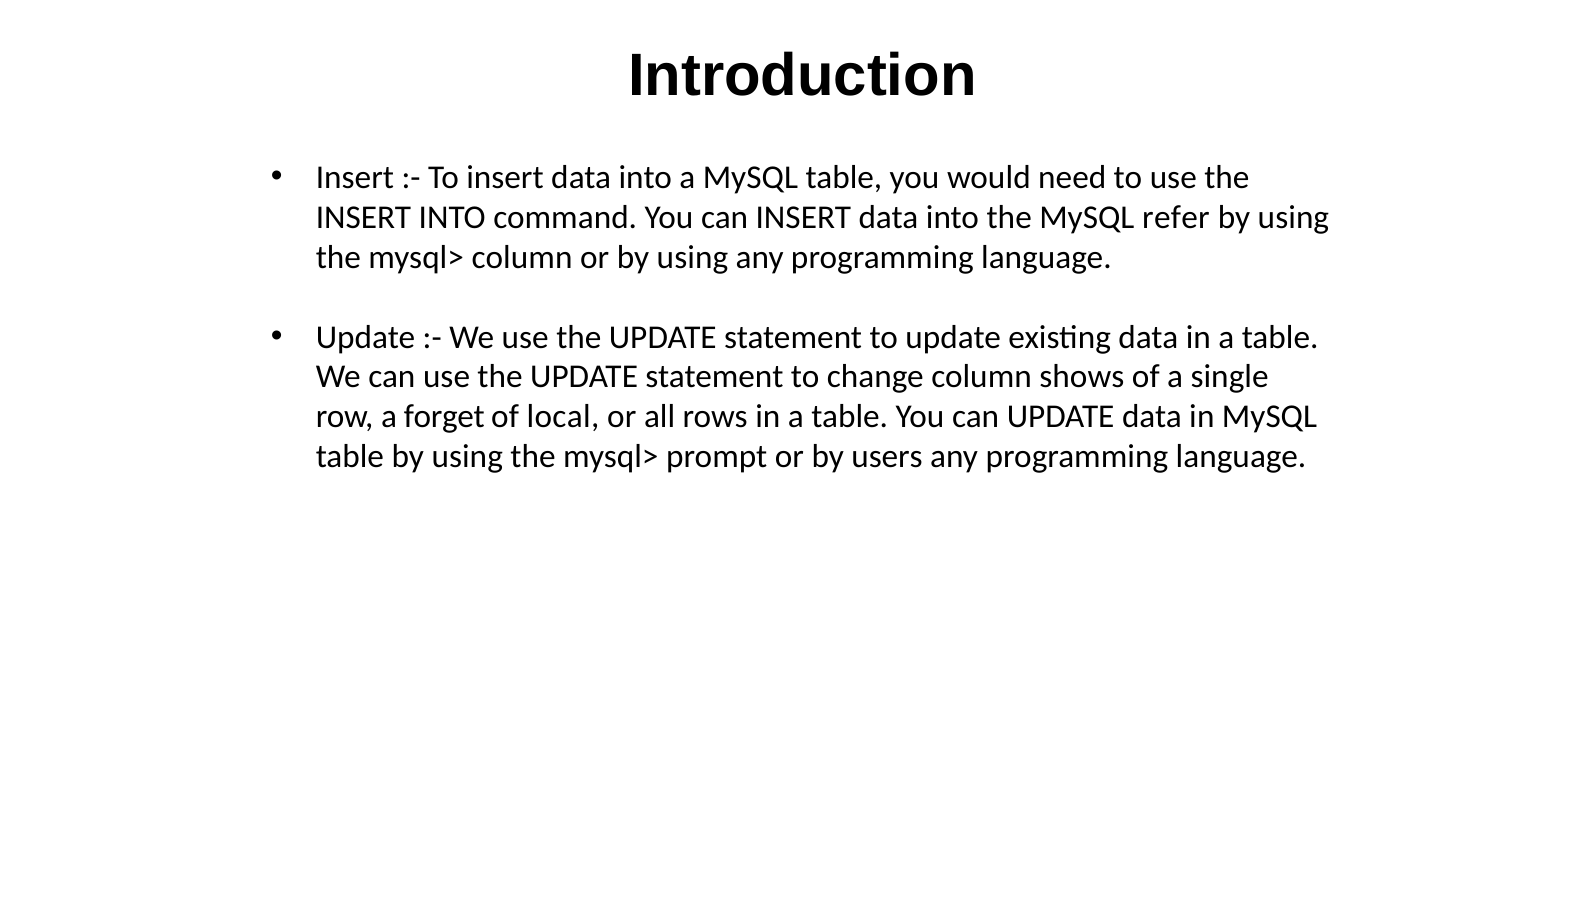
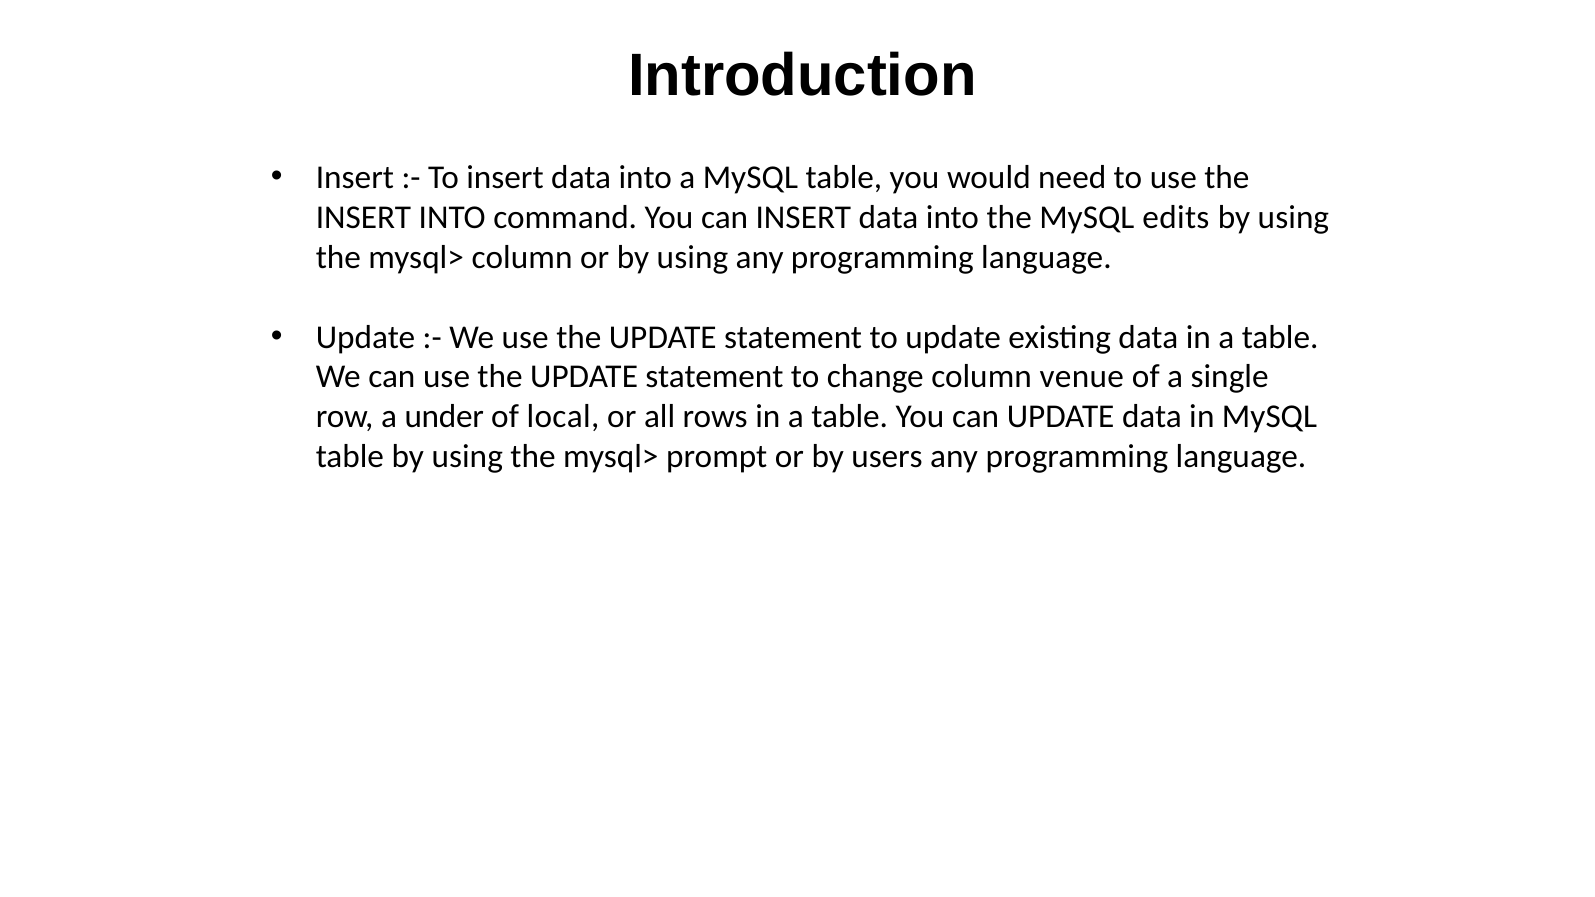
refer: refer -> edits
shows: shows -> venue
forget: forget -> under
